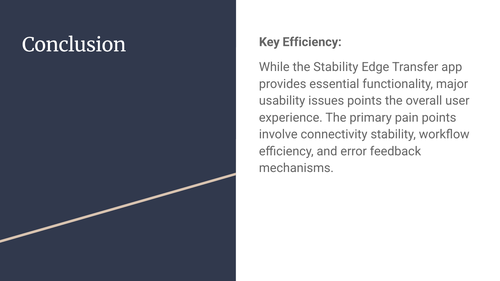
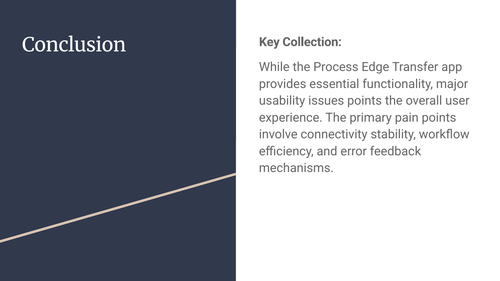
Key Efficiency: Efficiency -> Collection
the Stability: Stability -> Process
